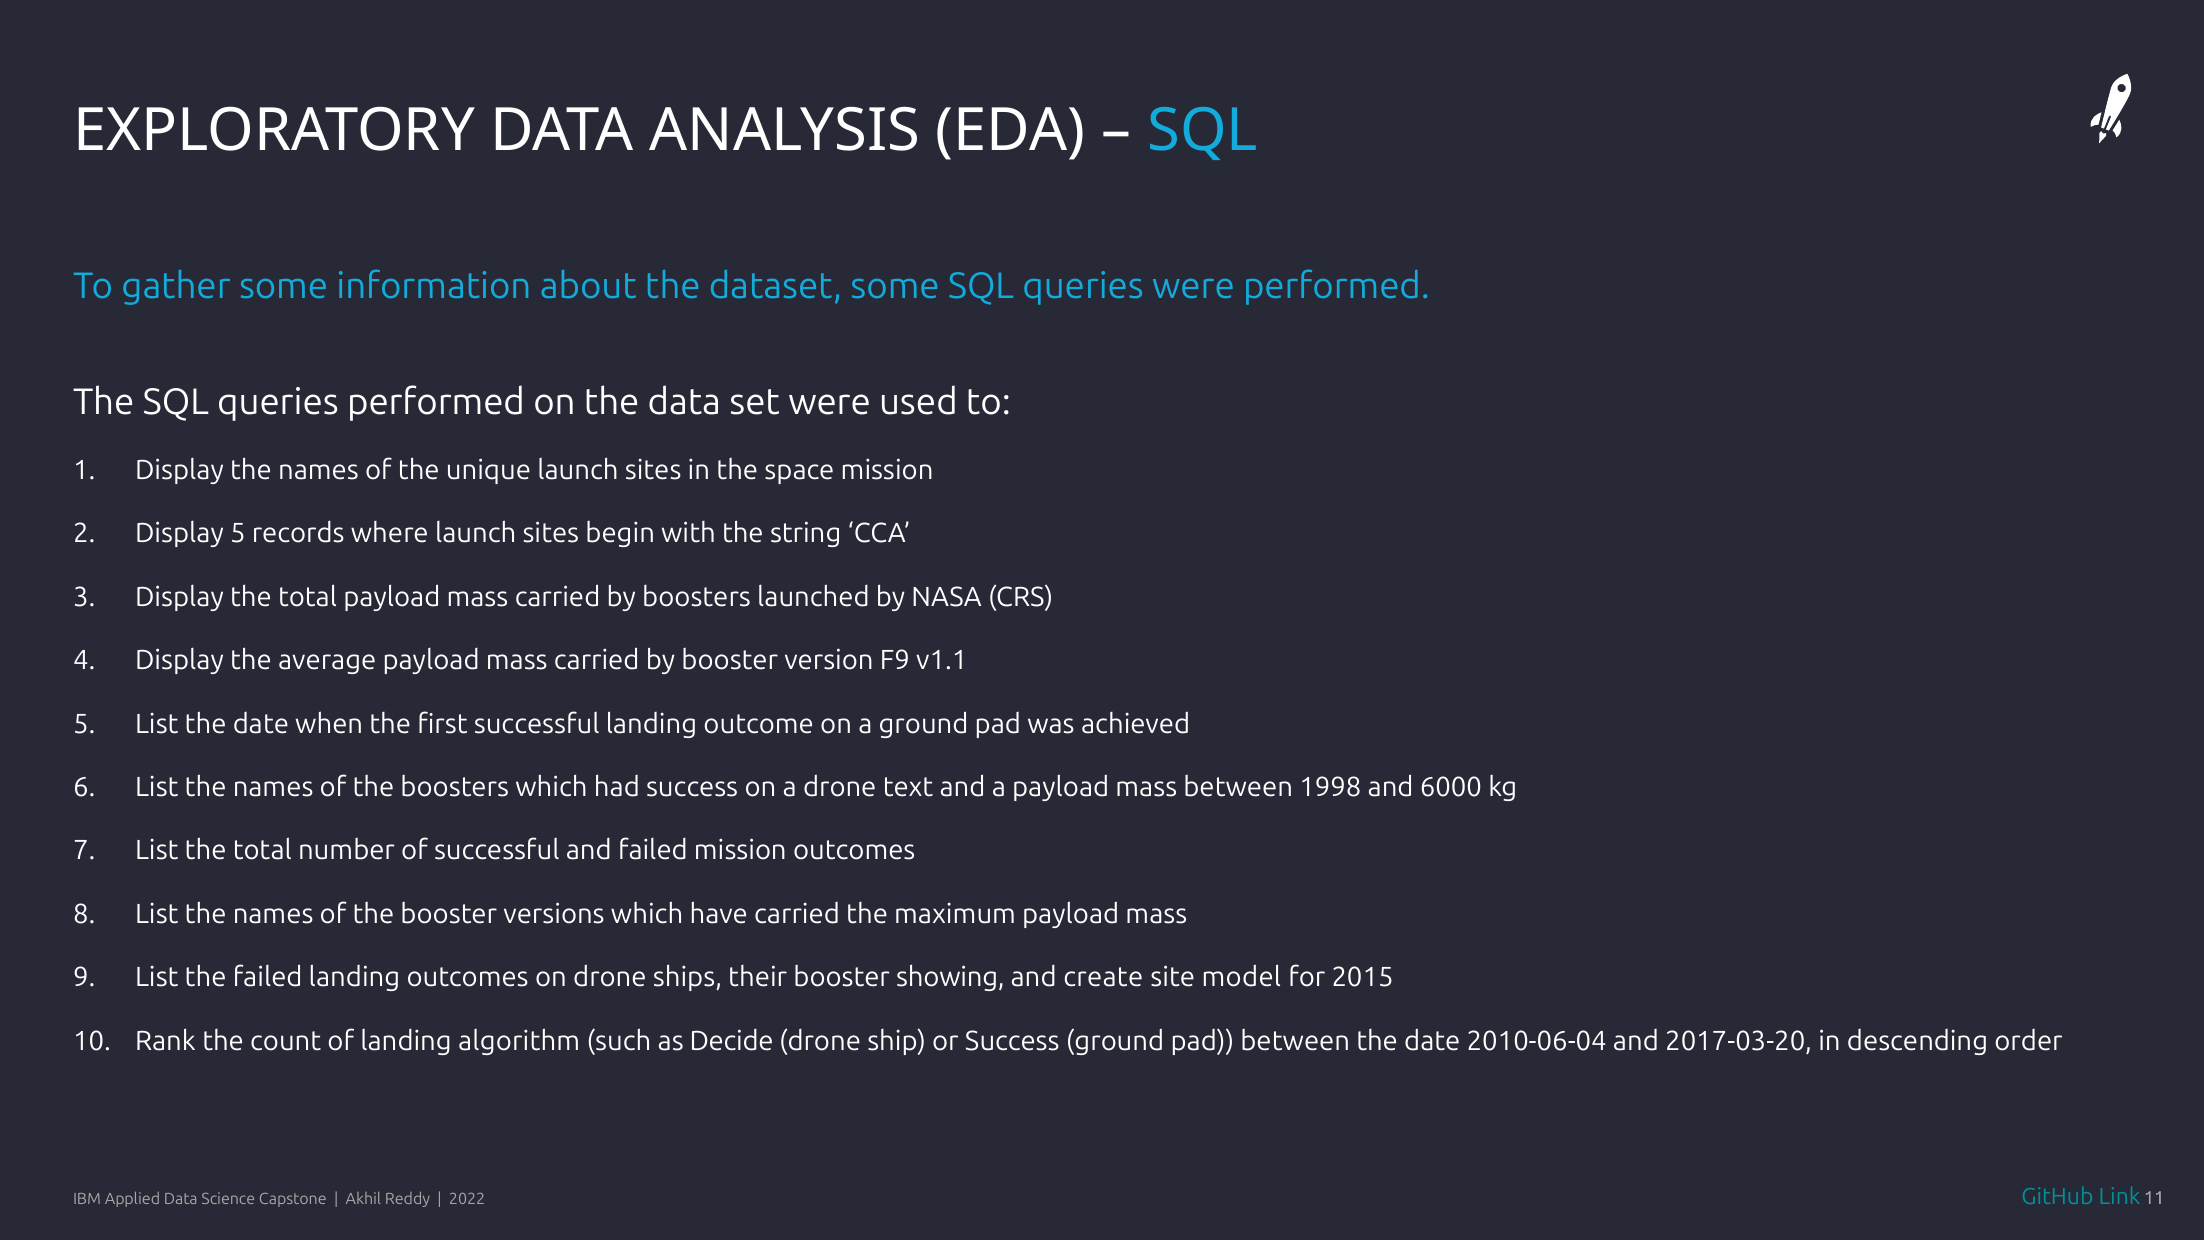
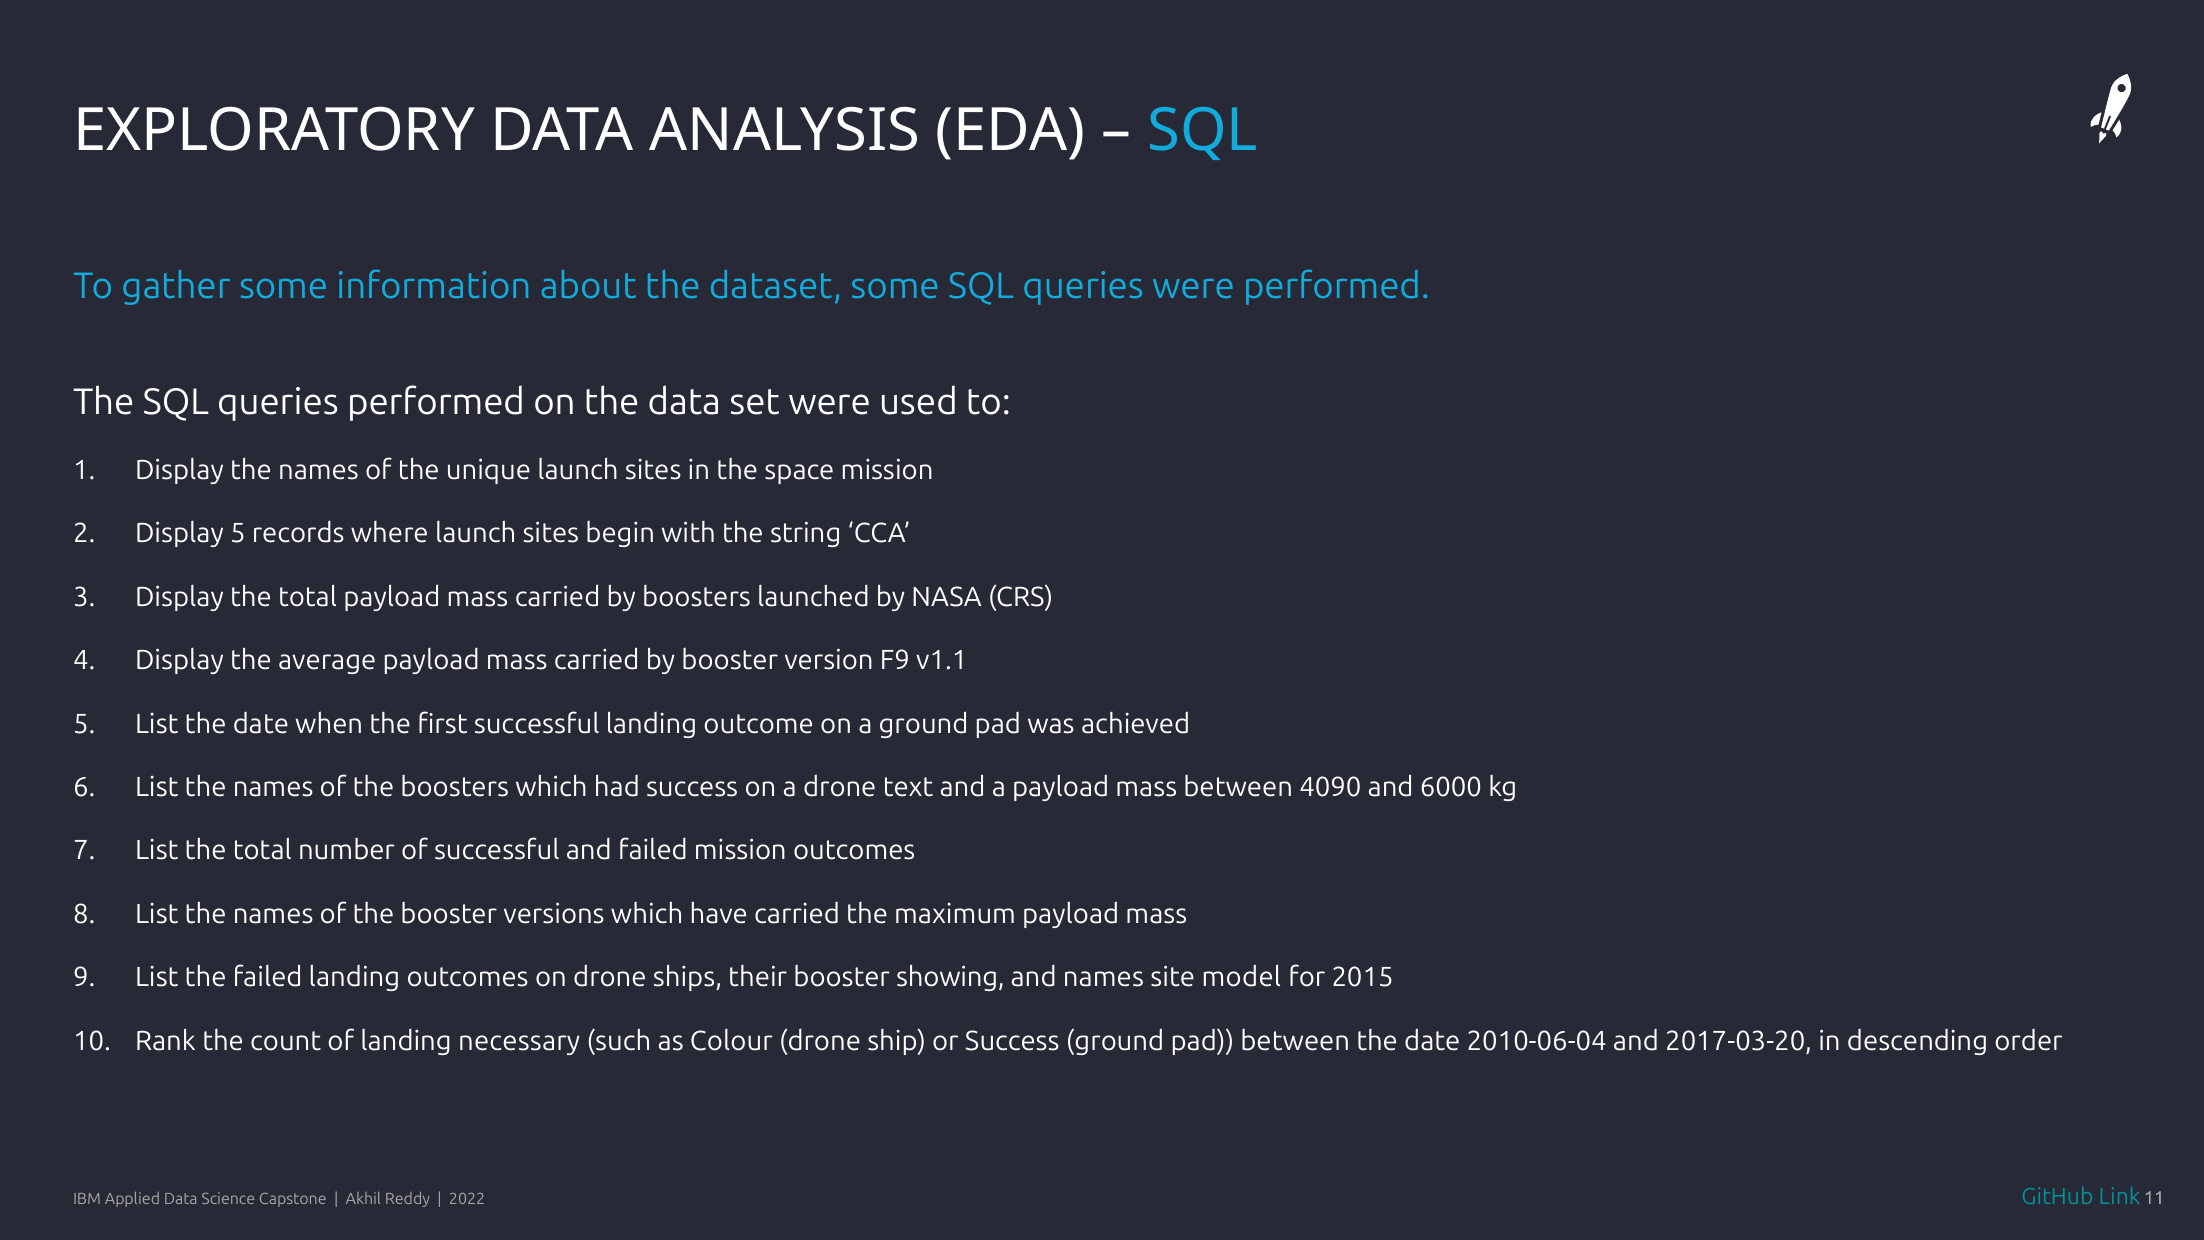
1998: 1998 -> 4090
and create: create -> names
algorithm: algorithm -> necessary
Decide: Decide -> Colour
